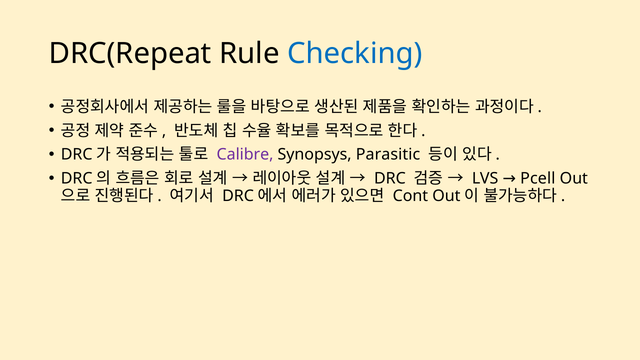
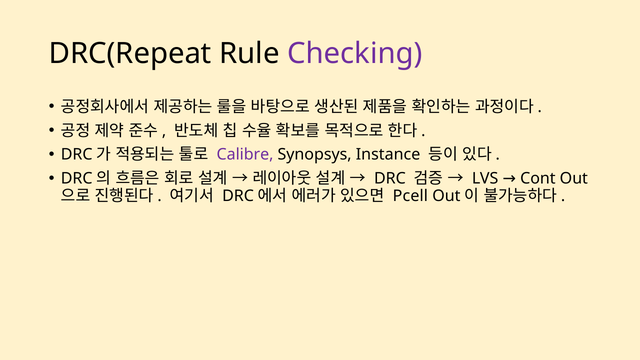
Checking colour: blue -> purple
Parasitic: Parasitic -> Instance
Pcell: Pcell -> Cont
Cont: Cont -> Pcell
